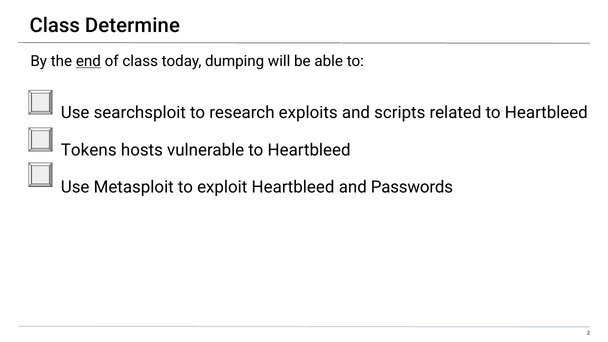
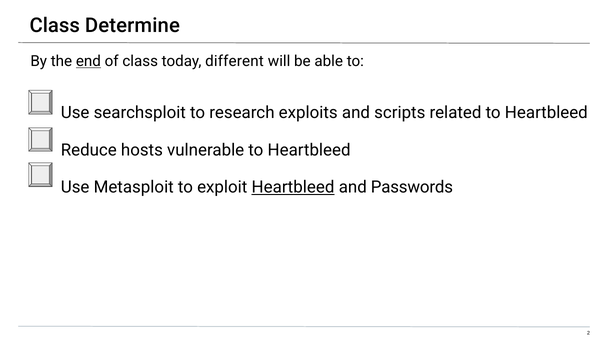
dumping: dumping -> different
Tokens: Tokens -> Reduce
Heartbleed at (293, 187) underline: none -> present
